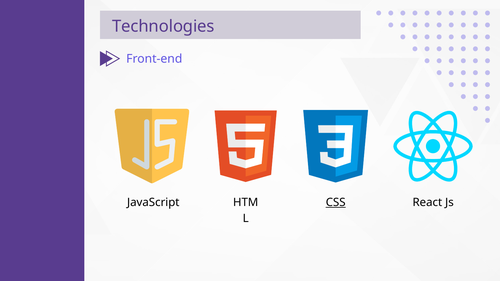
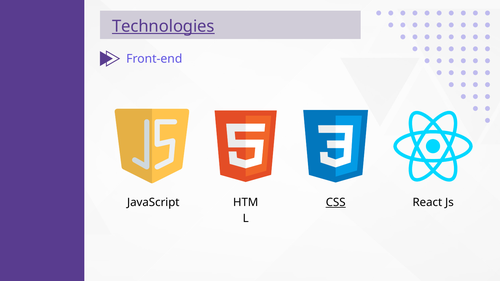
Technologies underline: none -> present
